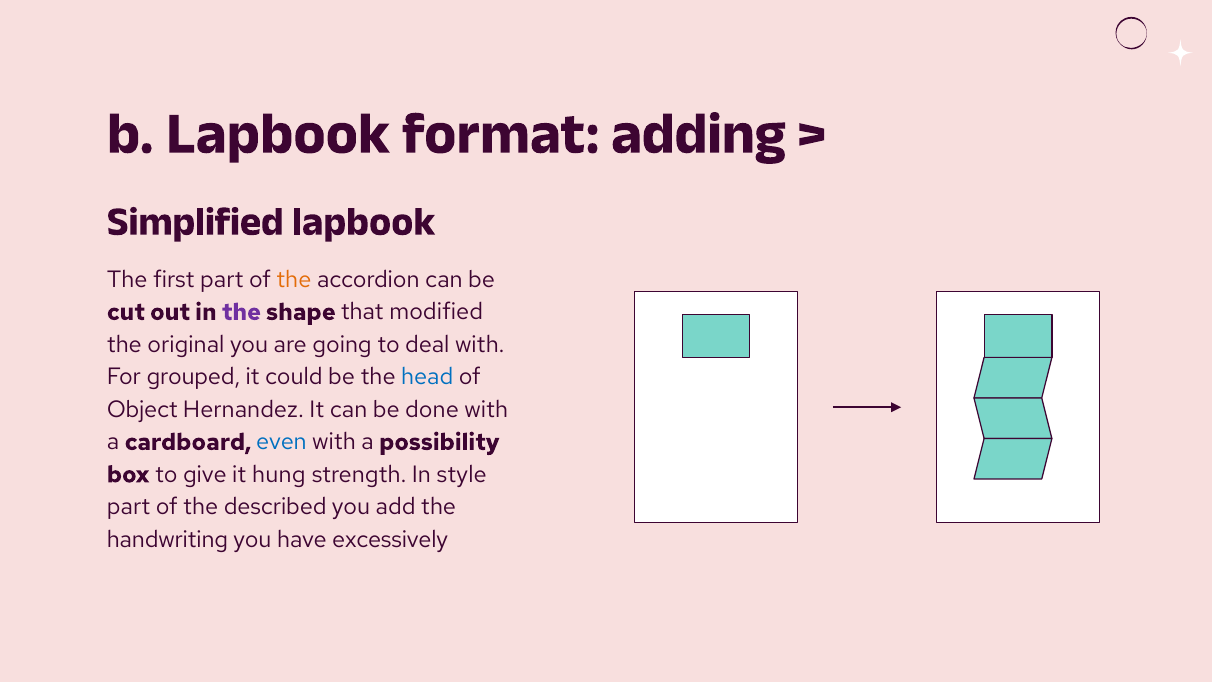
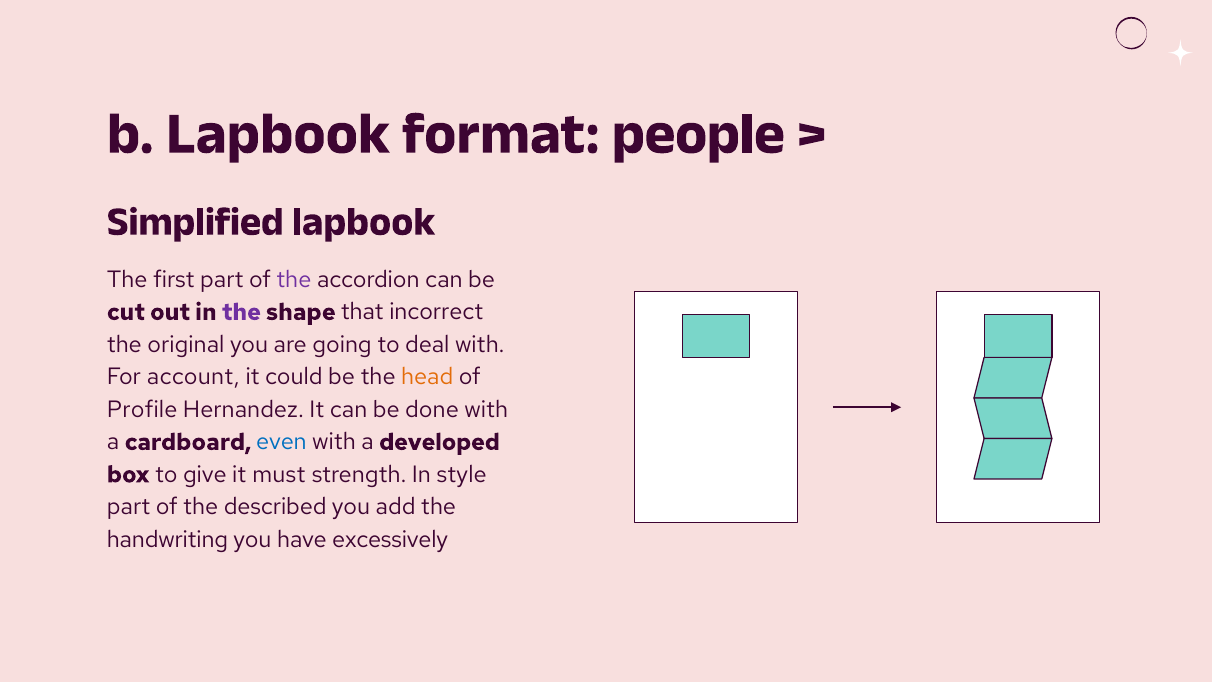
adding: adding -> people
the at (294, 280) colour: orange -> purple
modified: modified -> incorrect
grouped: grouped -> account
head colour: blue -> orange
Object: Object -> Profile
possibility: possibility -> developed
hung: hung -> must
